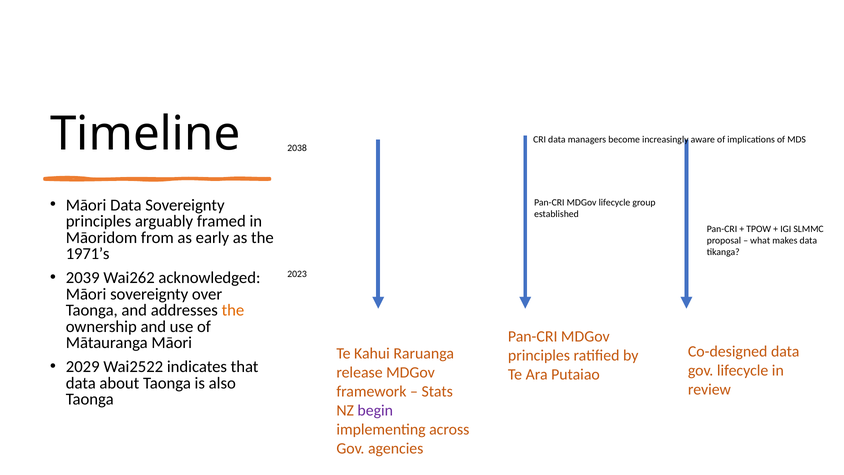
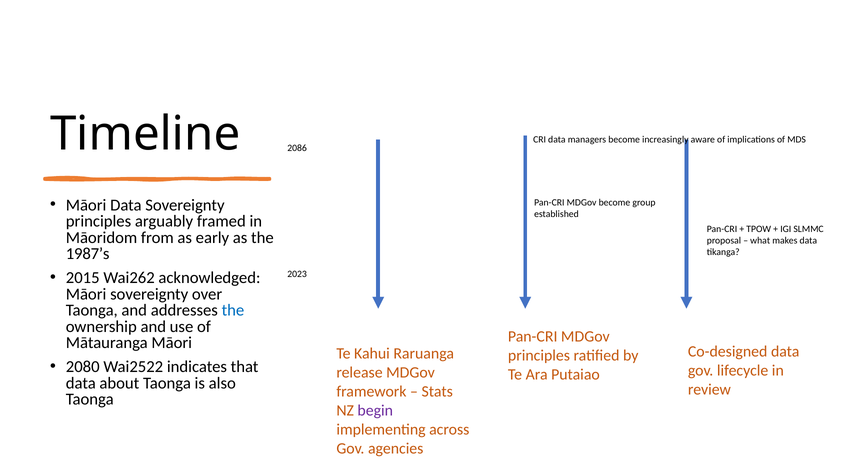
2038: 2038 -> 2086
MDGov lifecycle: lifecycle -> become
1971’s: 1971’s -> 1987’s
2039: 2039 -> 2015
the at (233, 310) colour: orange -> blue
2029: 2029 -> 2080
